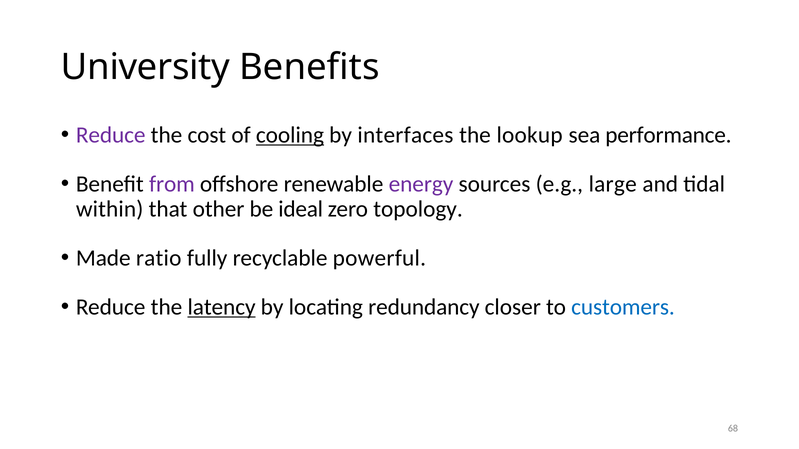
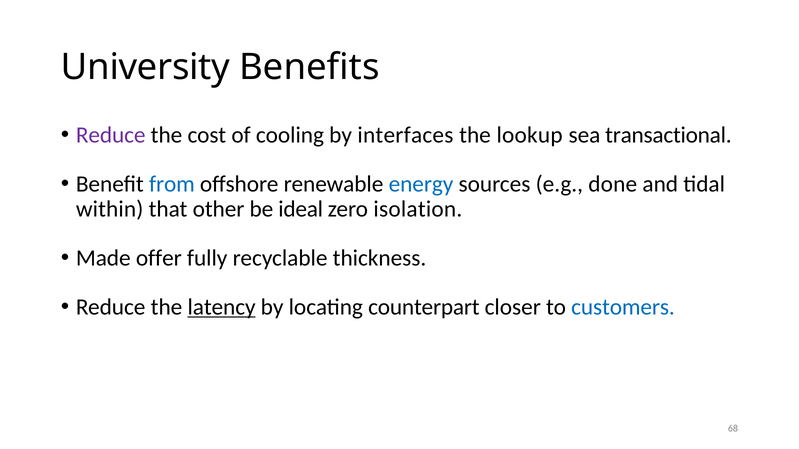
cooling underline: present -> none
performance: performance -> transactional
from colour: purple -> blue
energy colour: purple -> blue
large: large -> done
topology: topology -> isolation
ratio: ratio -> offer
powerful: powerful -> thickness
redundancy: redundancy -> counterpart
